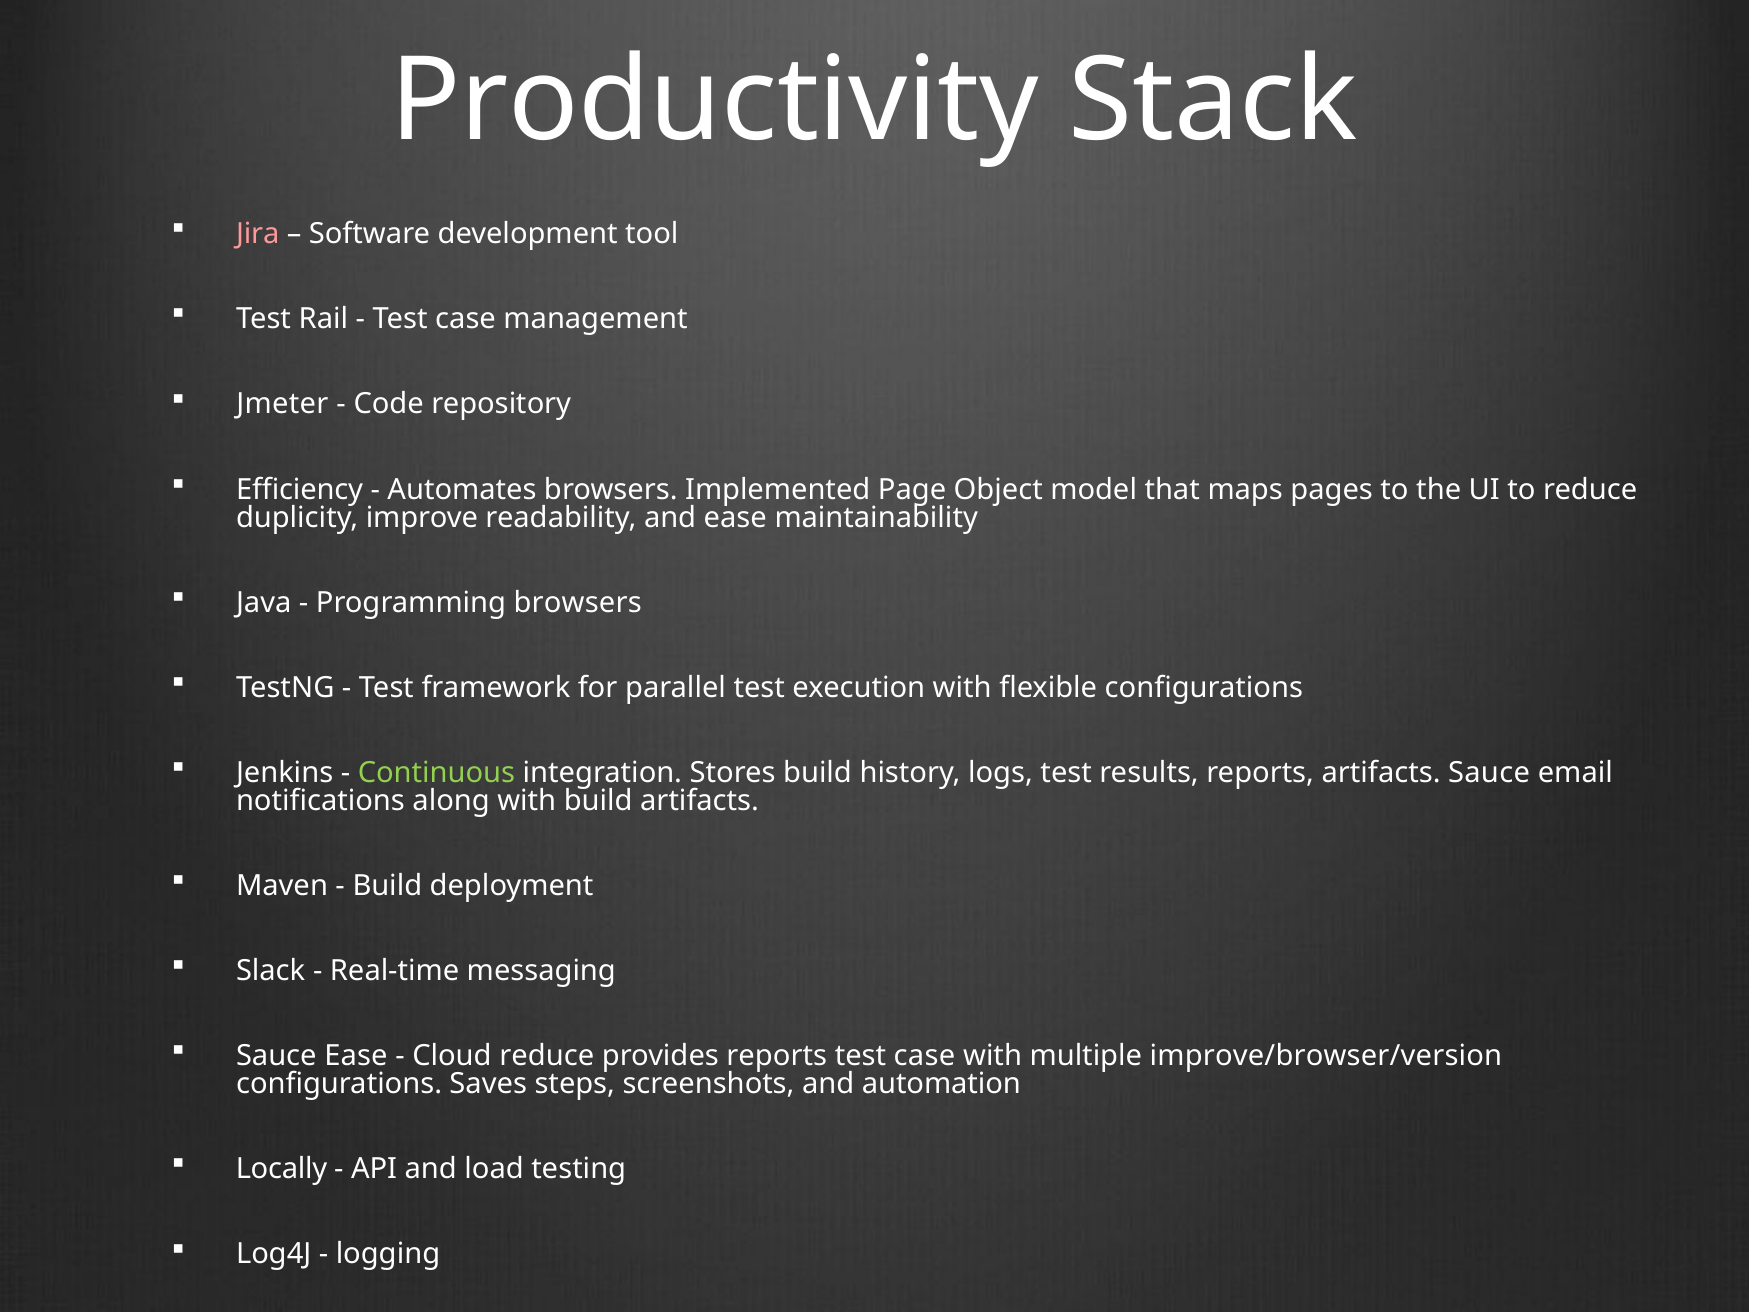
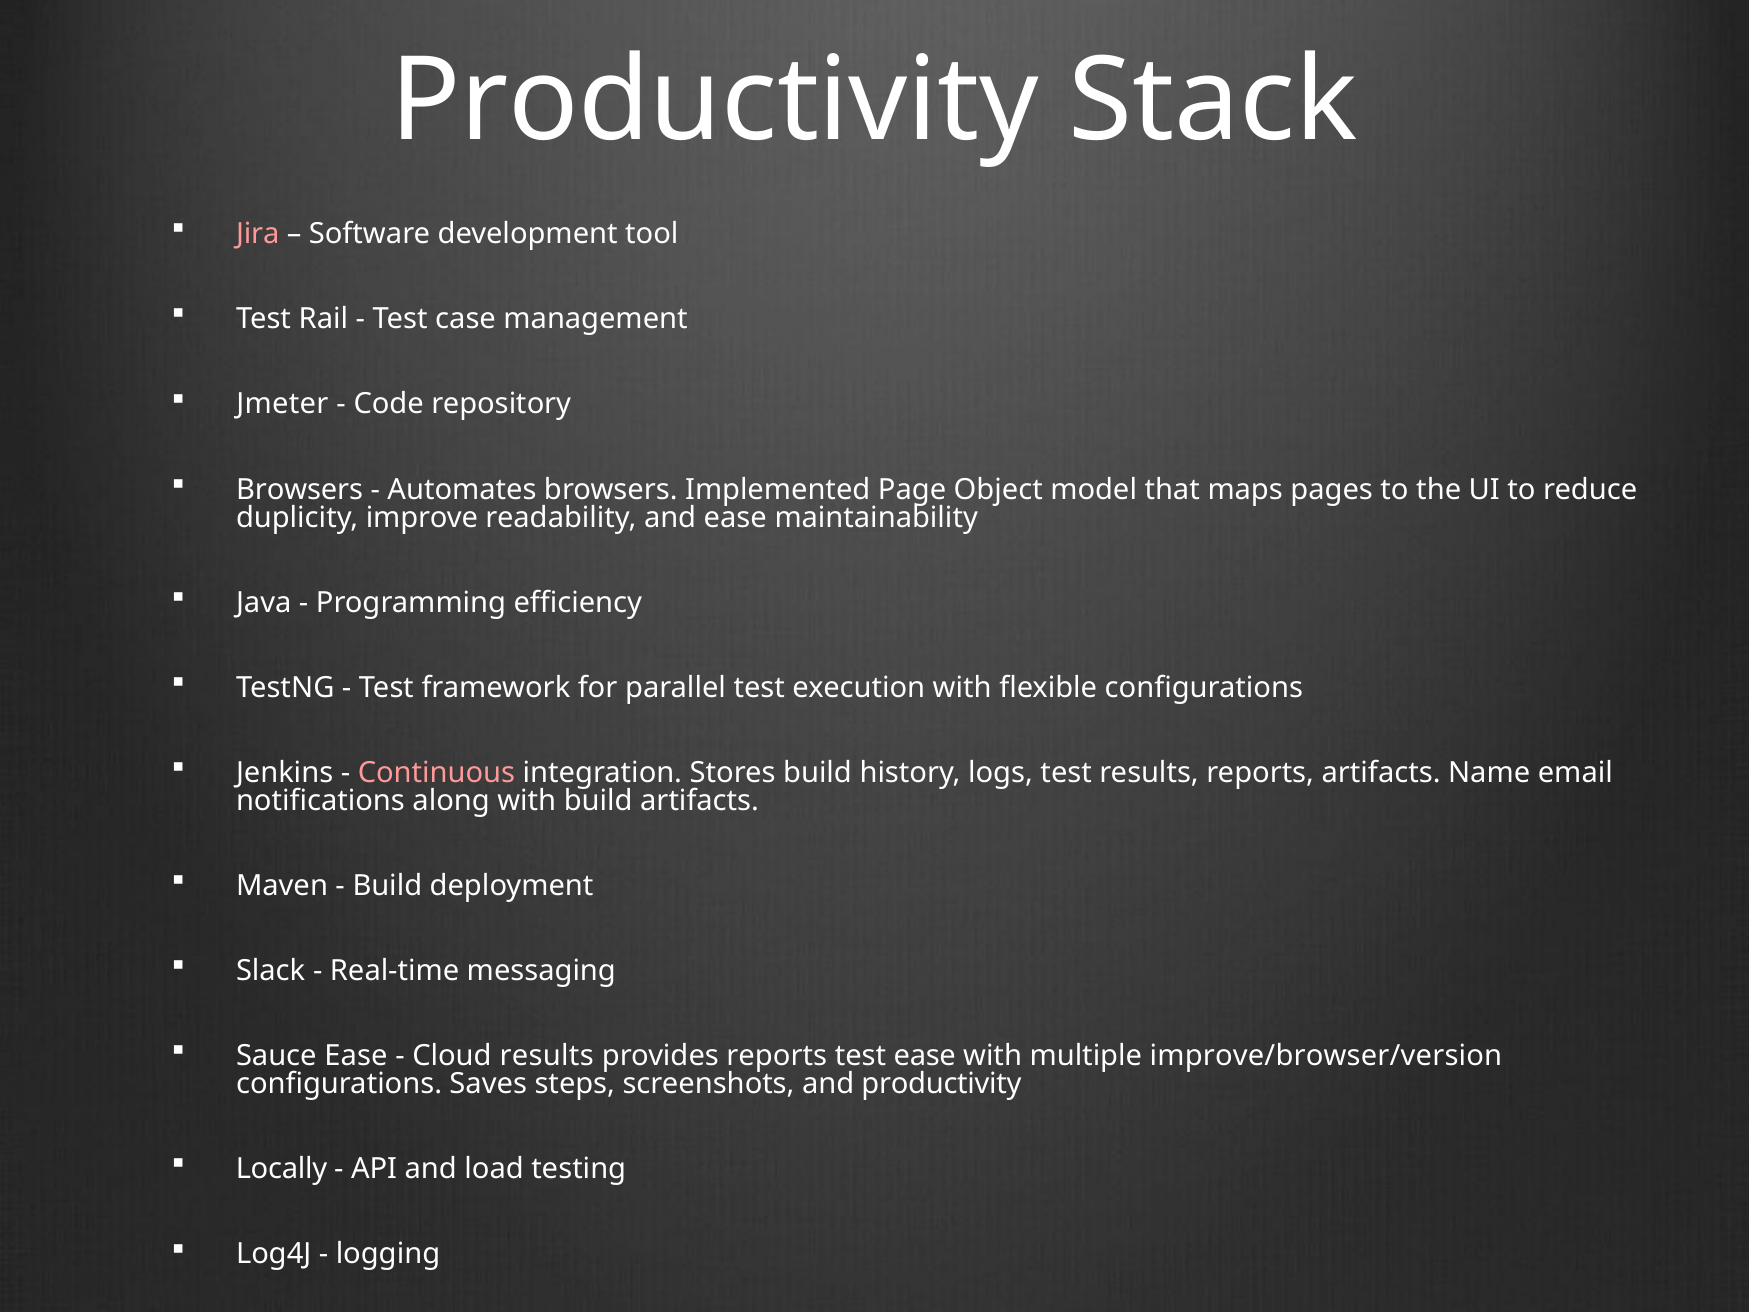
Efficiency at (300, 489): Efficiency -> Browsers
Programming browsers: browsers -> efficiency
Continuous colour: light green -> pink
artifacts Sauce: Sauce -> Name
Cloud reduce: reduce -> results
case at (924, 1056): case -> ease
and automation: automation -> productivity
